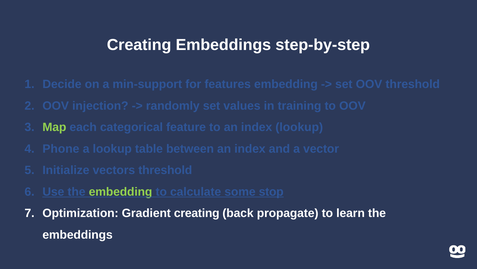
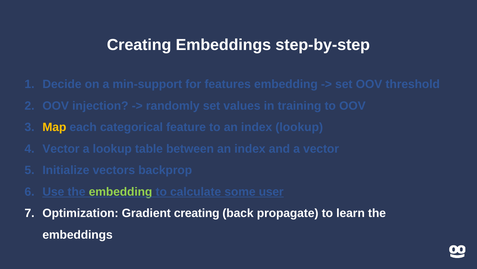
Map colour: light green -> yellow
Phone at (61, 149): Phone -> Vector
vectors threshold: threshold -> backprop
stop: stop -> user
